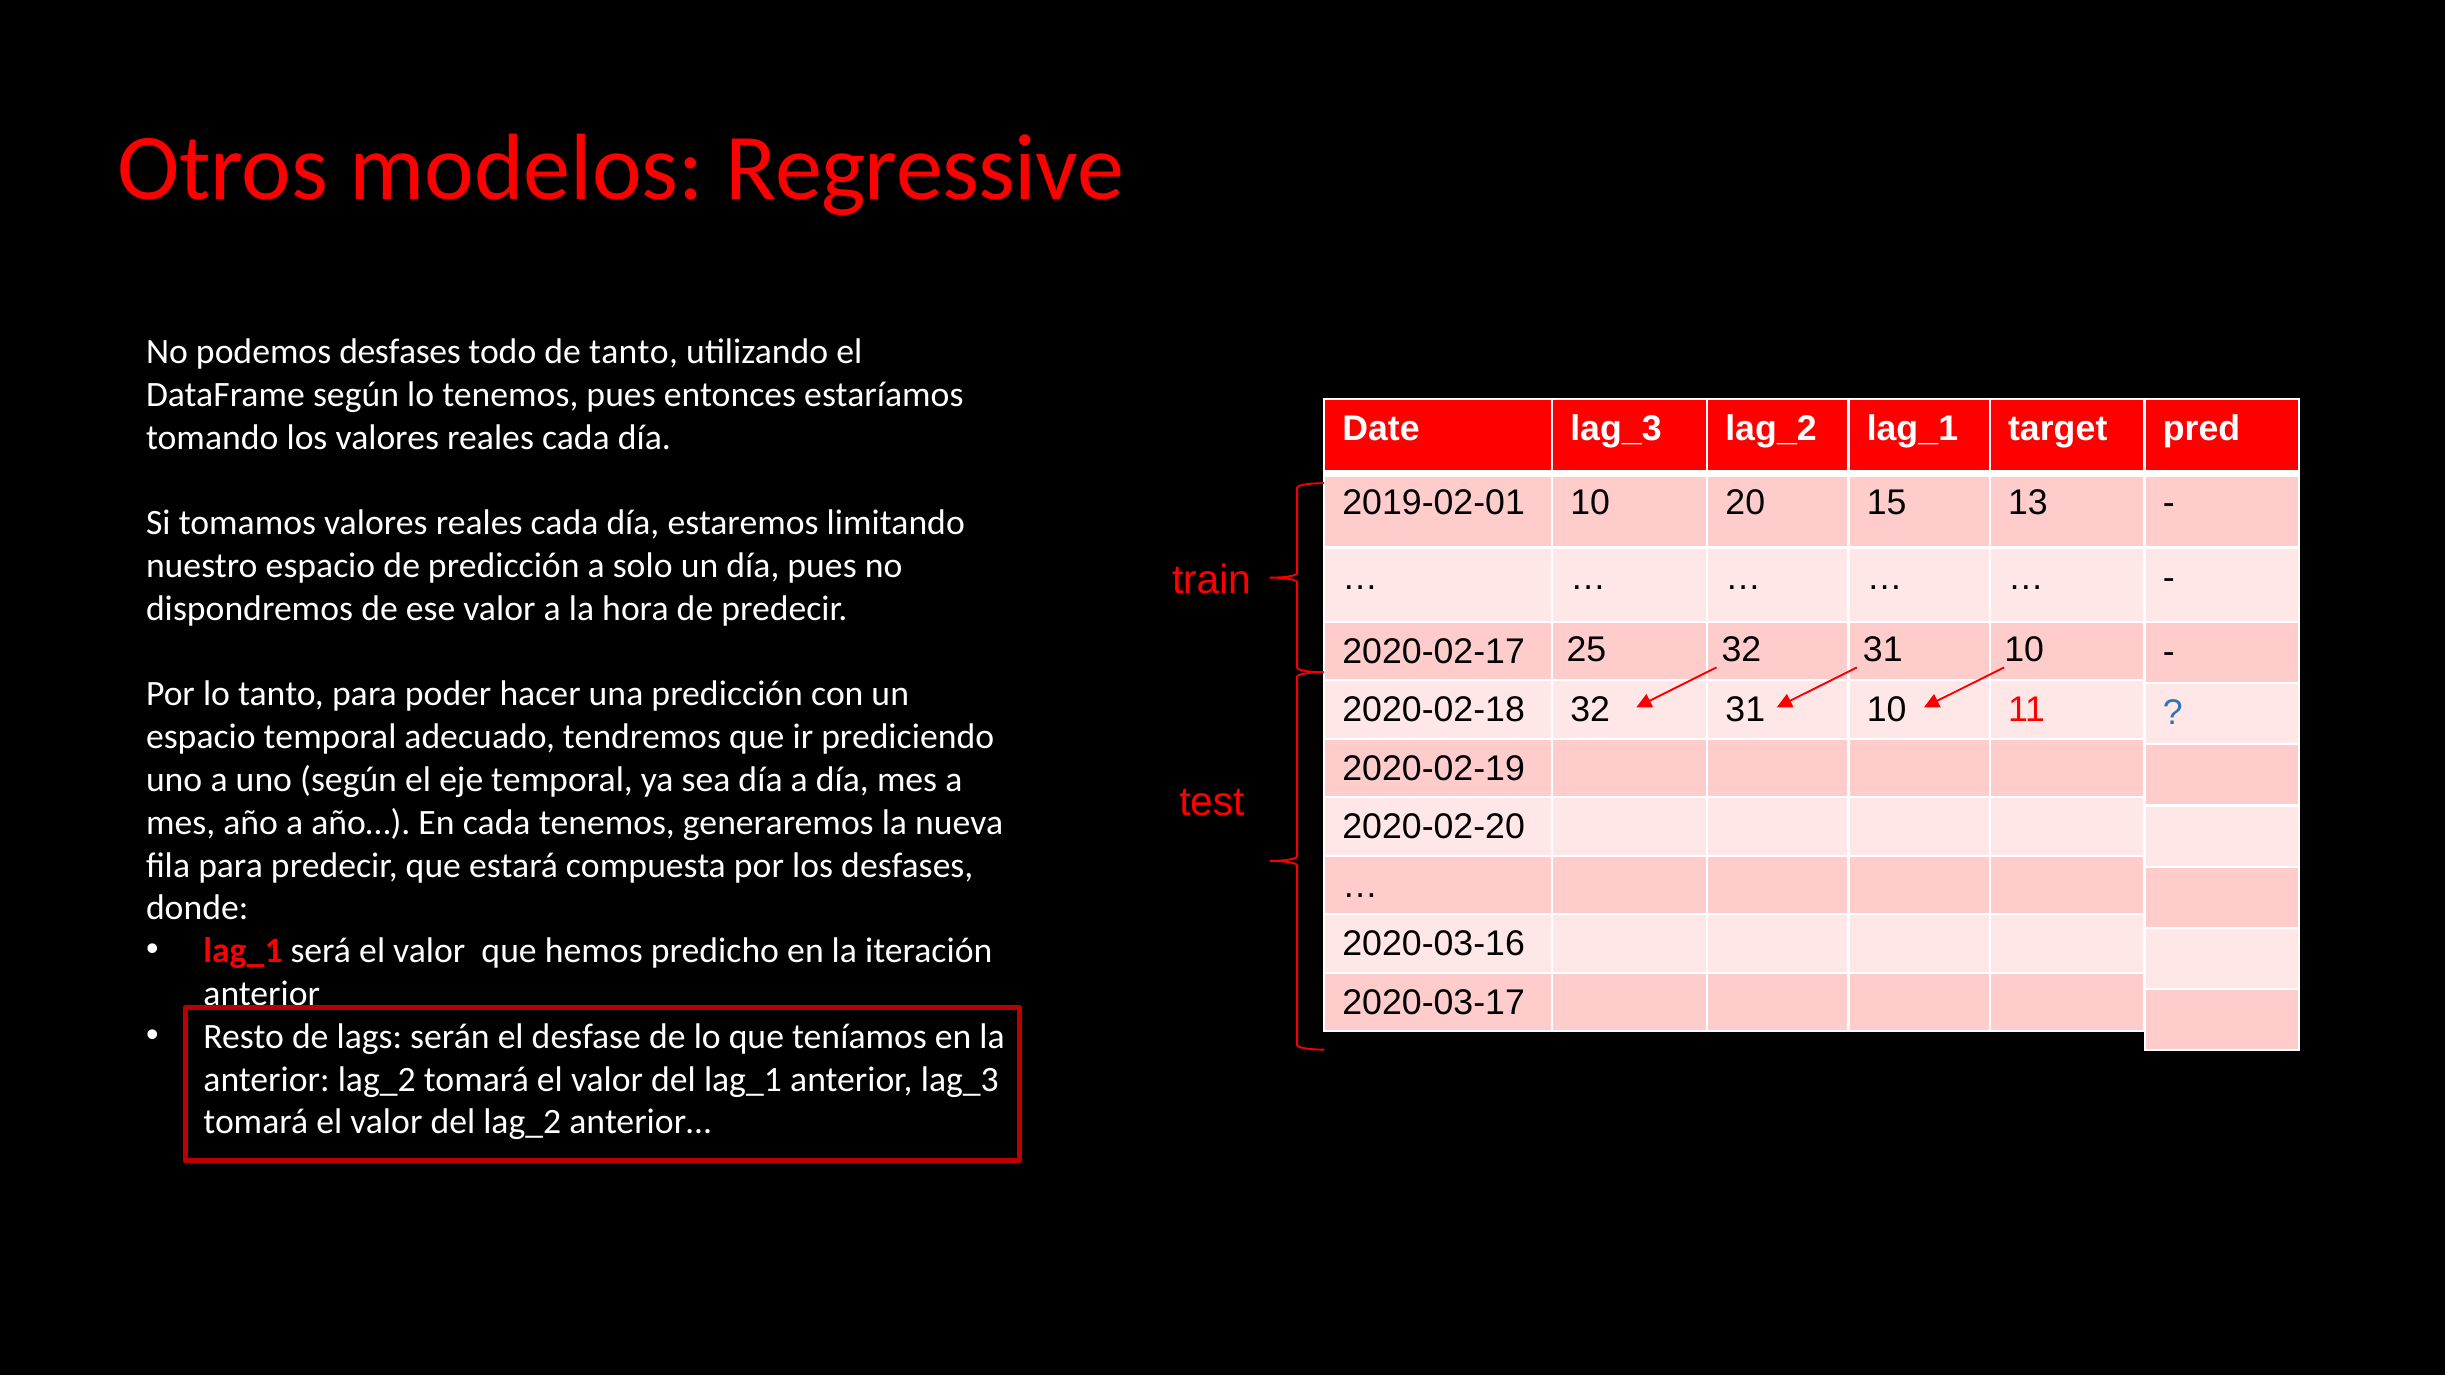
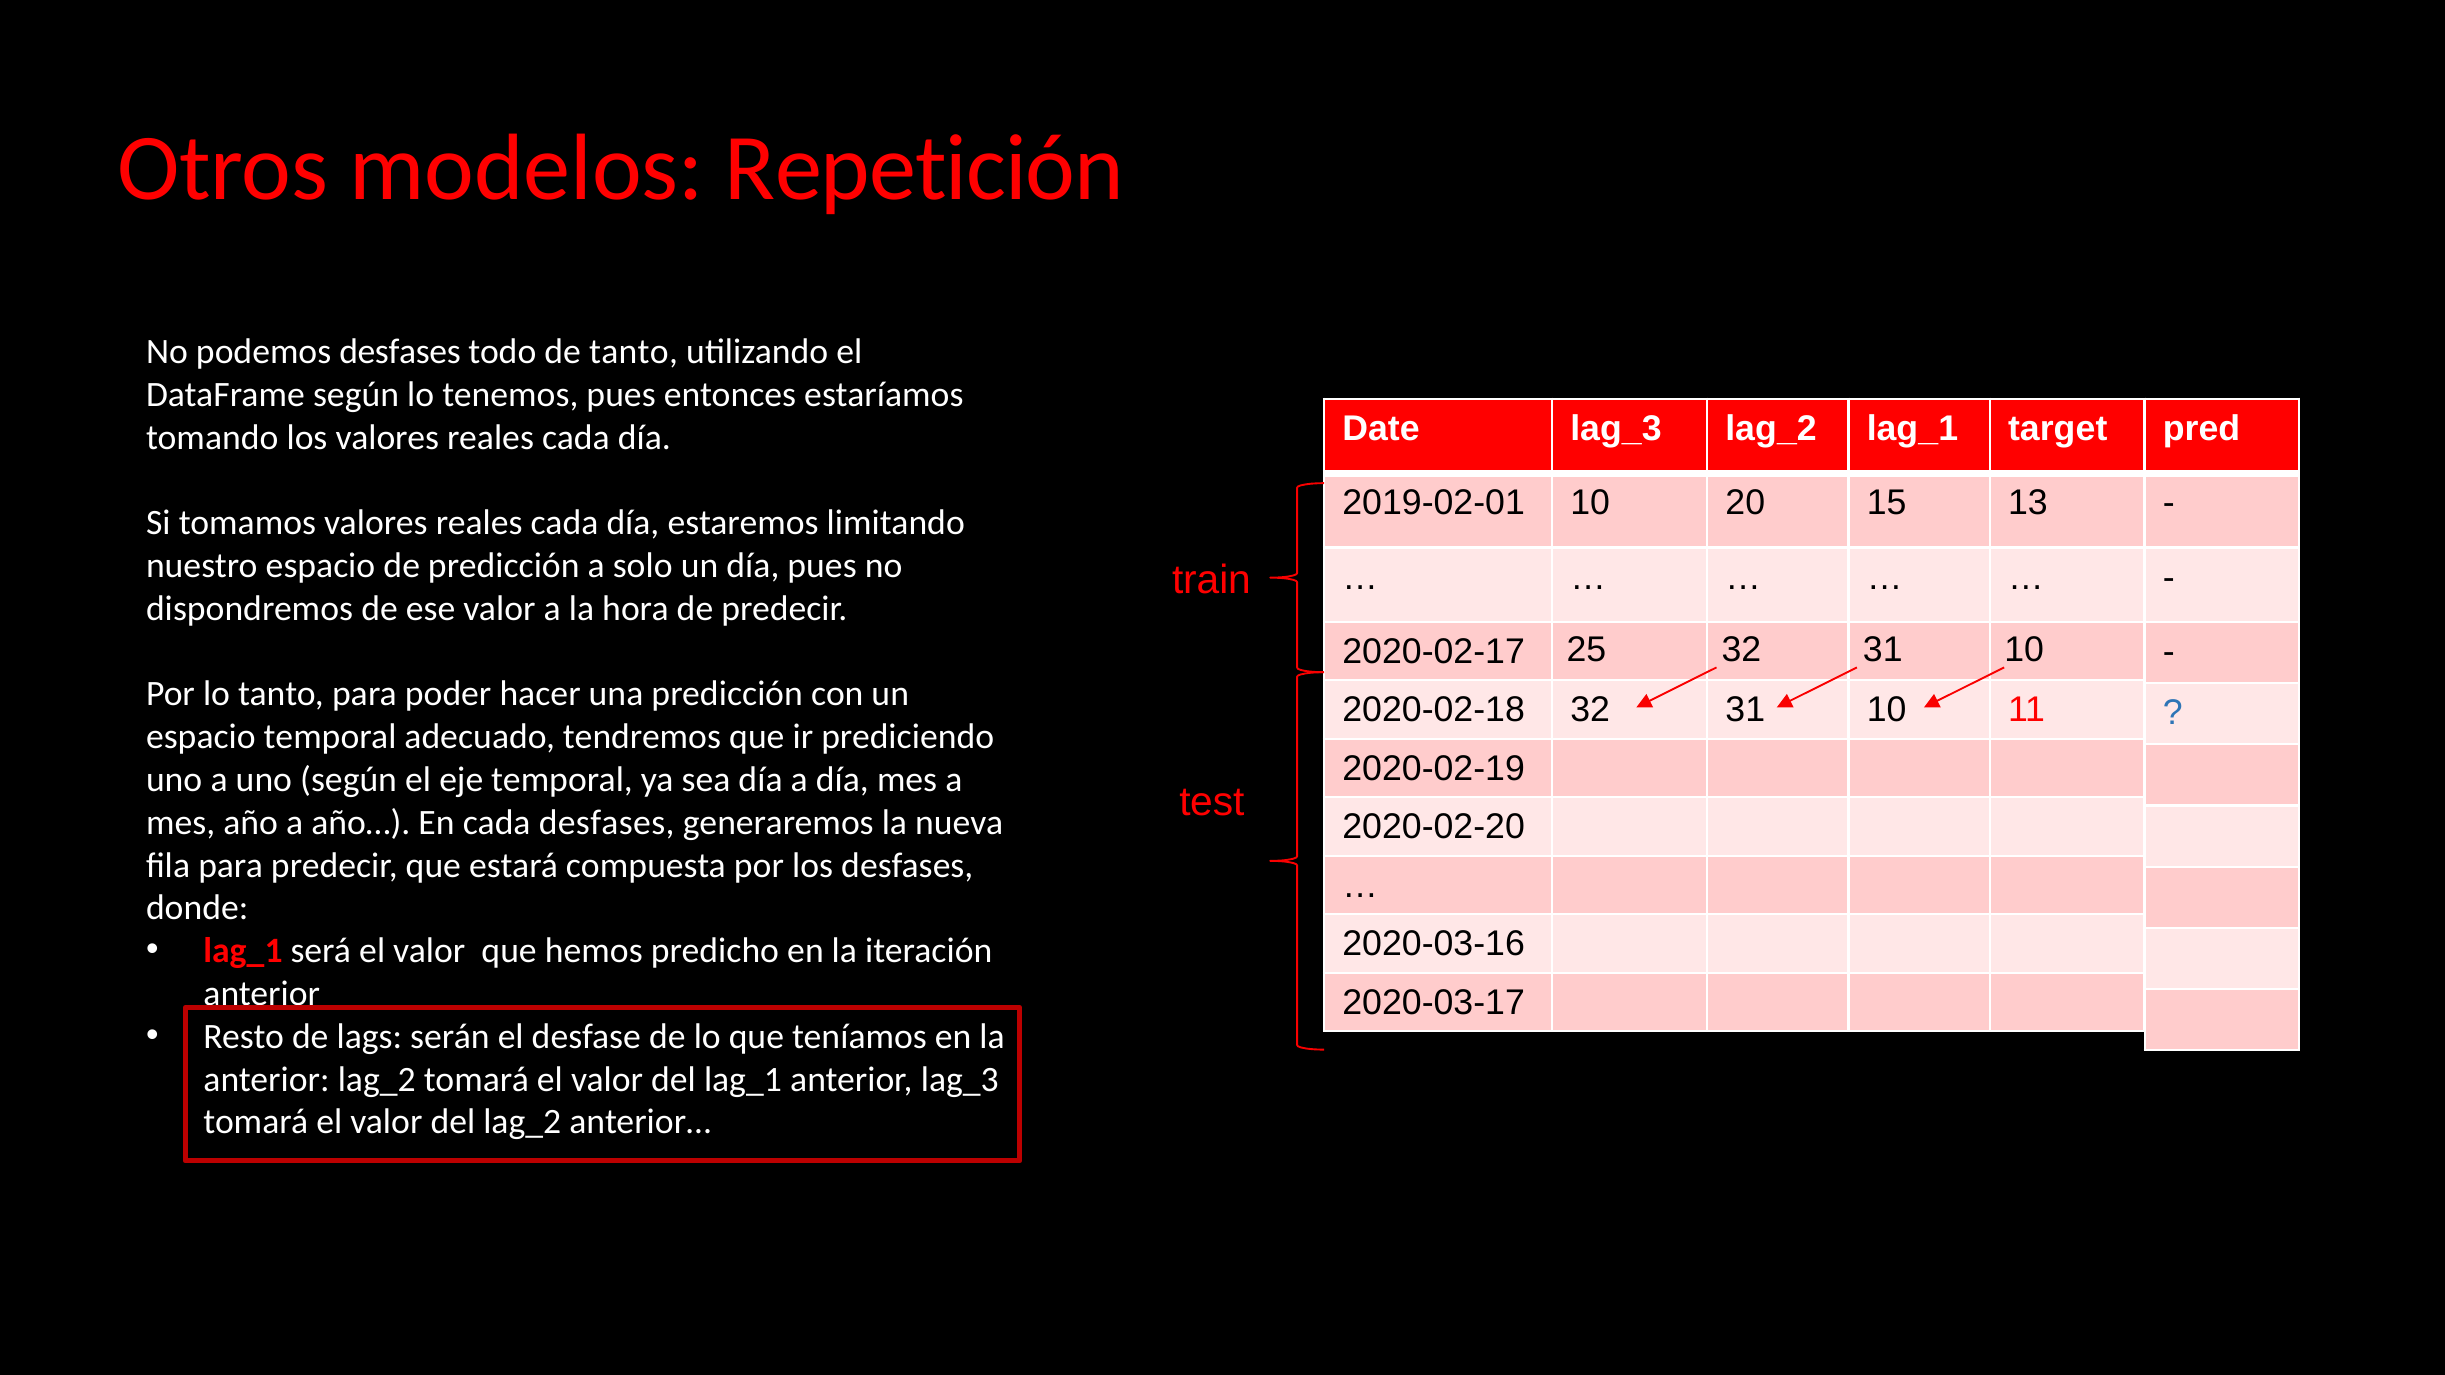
Regressive: Regressive -> Repetición
cada tenemos: tenemos -> desfases
